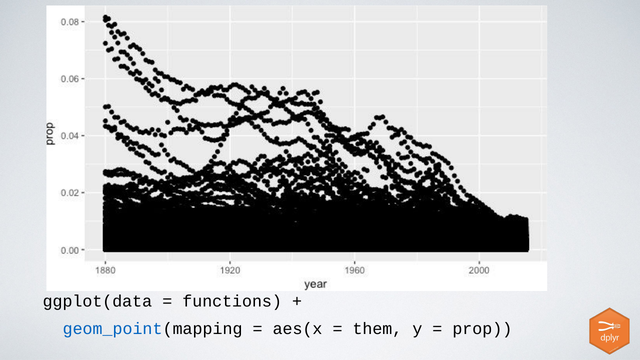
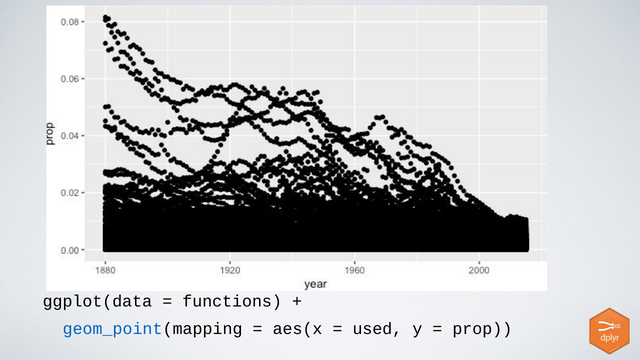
them: them -> used
